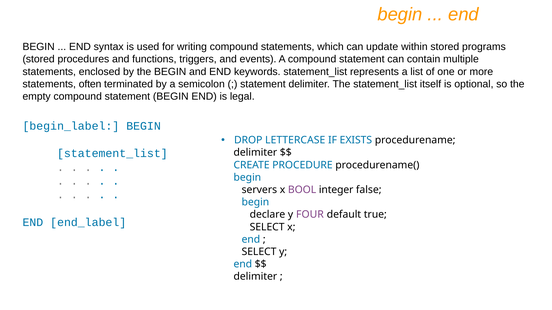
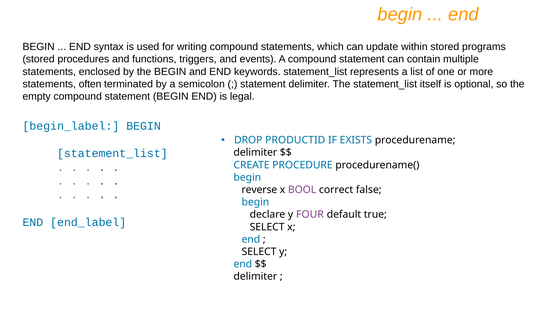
LETTERCASE: LETTERCASE -> PRODUCTID
servers: servers -> reverse
integer: integer -> correct
